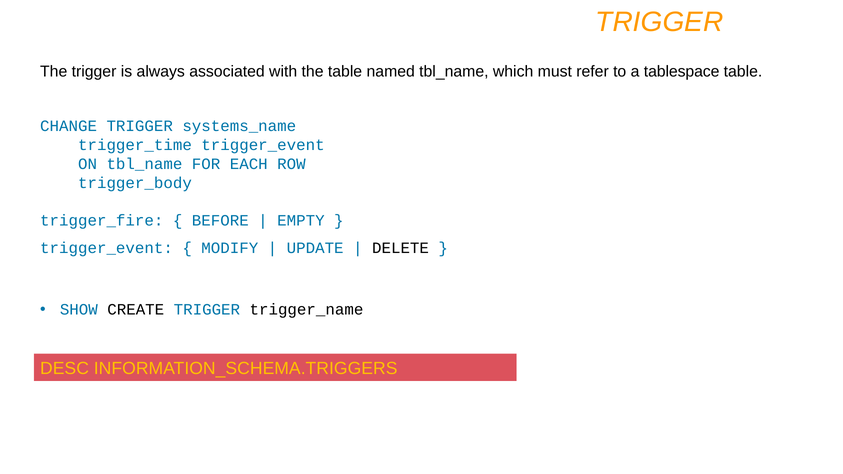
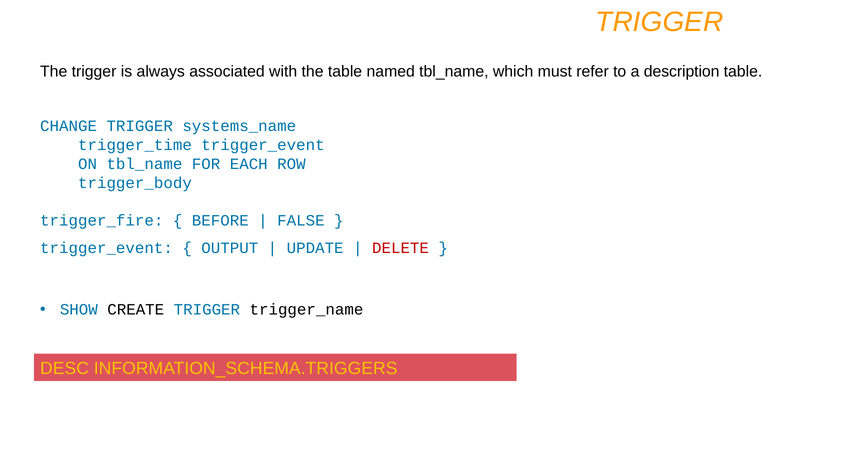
tablespace: tablespace -> description
EMPTY: EMPTY -> FALSE
MODIFY: MODIFY -> OUTPUT
DELETE colour: black -> red
